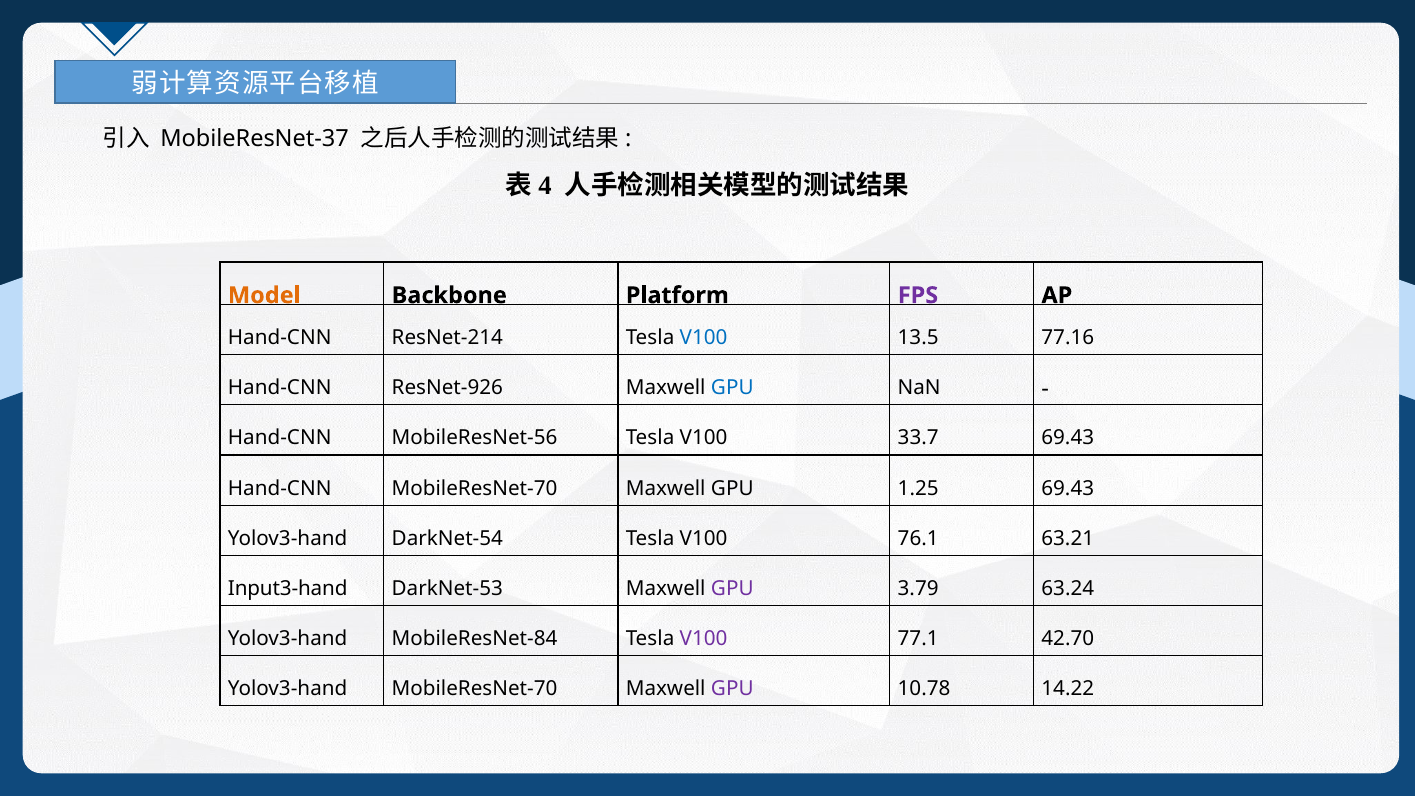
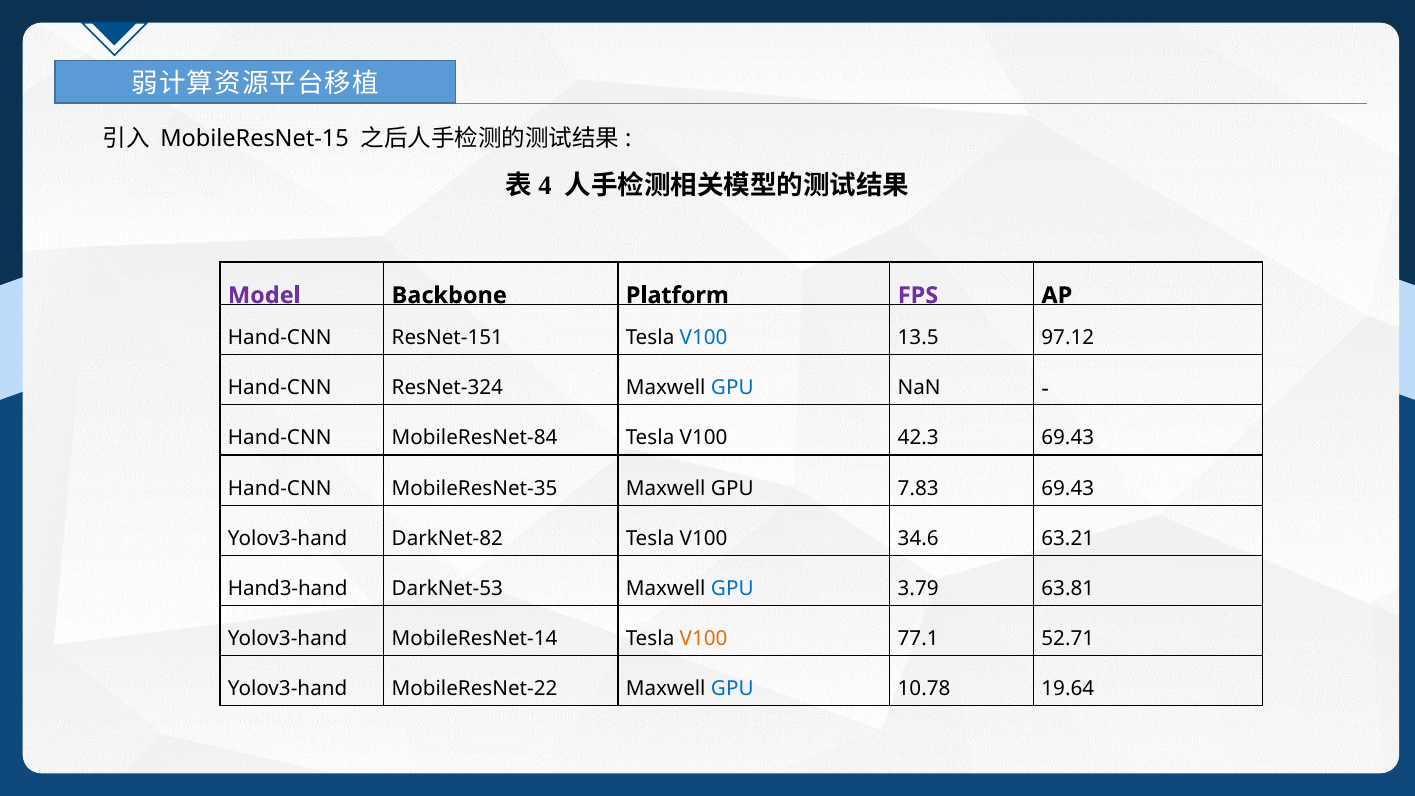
MobileResNet-37: MobileResNet-37 -> MobileResNet-15
Model colour: orange -> purple
ResNet-214: ResNet-214 -> ResNet-151
77.16: 77.16 -> 97.12
ResNet-926: ResNet-926 -> ResNet-324
MobileResNet-56: MobileResNet-56 -> MobileResNet-84
33.7: 33.7 -> 42.3
Hand-CNN MobileResNet-70: MobileResNet-70 -> MobileResNet-35
1.25: 1.25 -> 7.83
DarkNet-54: DarkNet-54 -> DarkNet-82
76.1: 76.1 -> 34.6
Input3-hand: Input3-hand -> Hand3-hand
GPU at (732, 589) colour: purple -> blue
63.24: 63.24 -> 63.81
MobileResNet-84: MobileResNet-84 -> MobileResNet-14
V100 at (704, 639) colour: purple -> orange
42.70: 42.70 -> 52.71
Yolov3-hand MobileResNet-70: MobileResNet-70 -> MobileResNet-22
GPU at (732, 689) colour: purple -> blue
14.22: 14.22 -> 19.64
